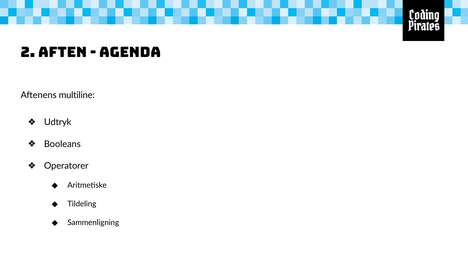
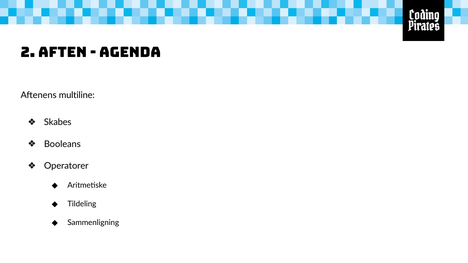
Udtryk: Udtryk -> Skabes
